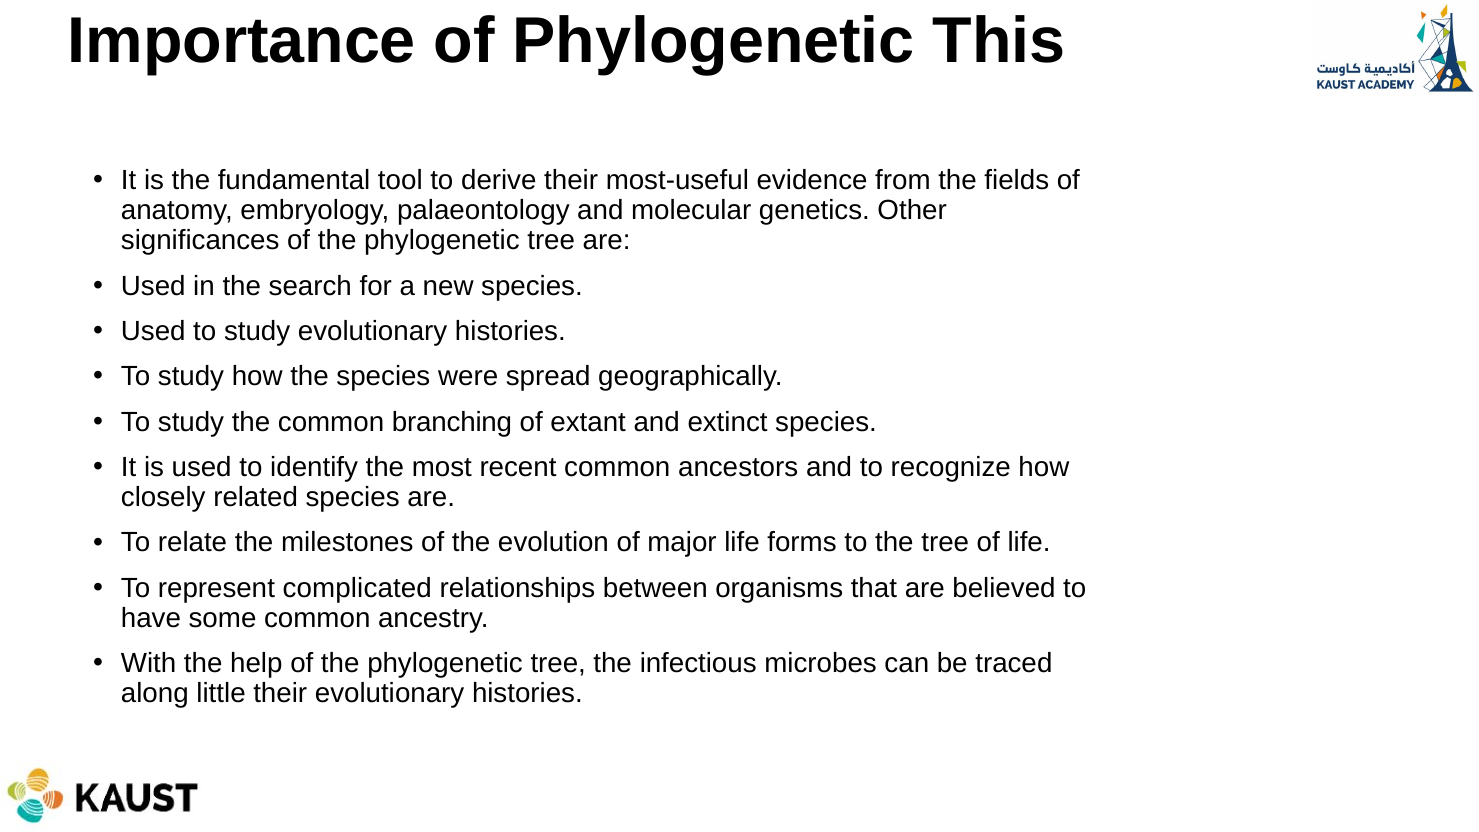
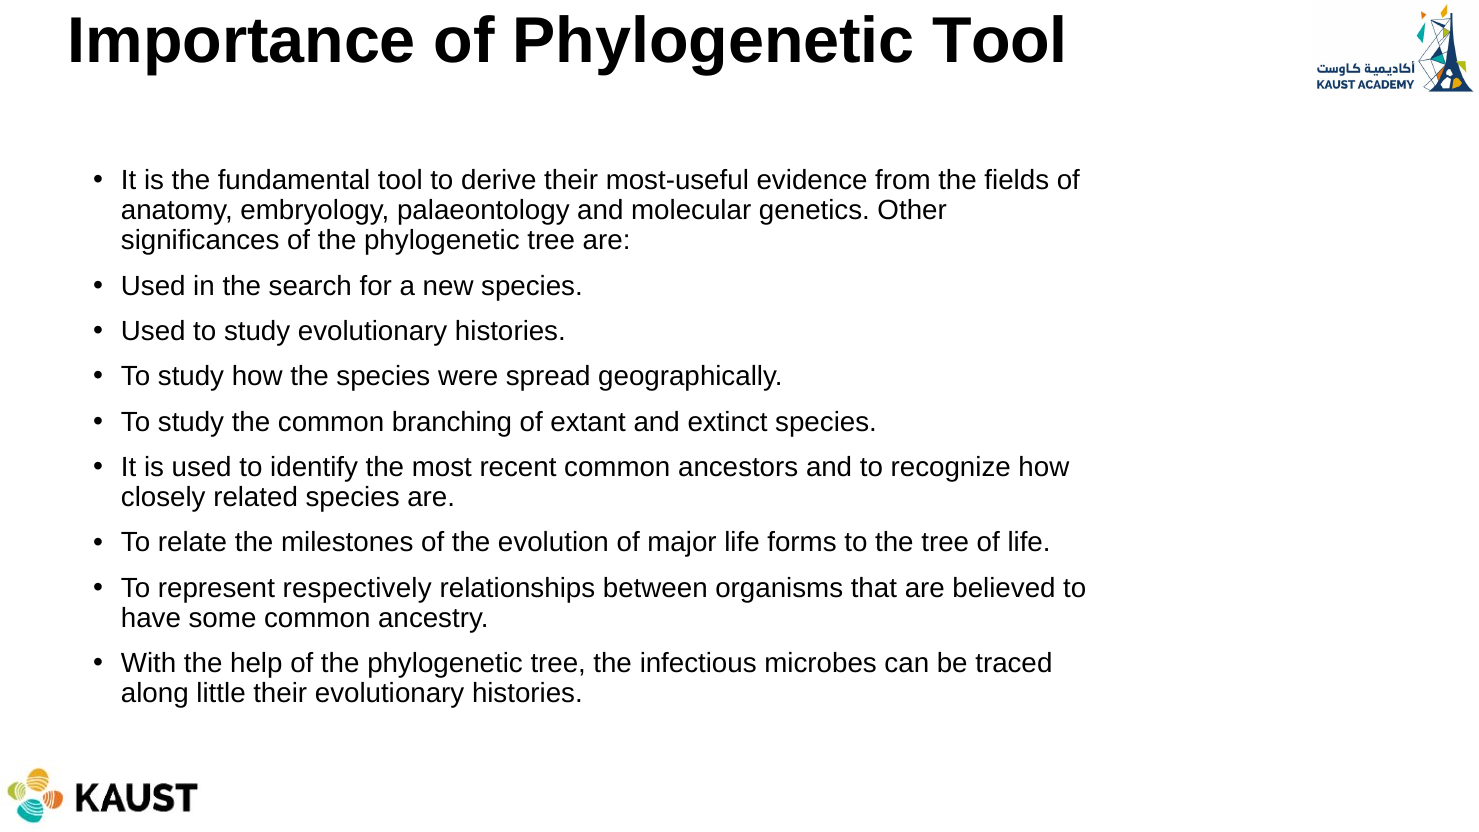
Phylogenetic This: This -> Tool
complicated: complicated -> respectively
